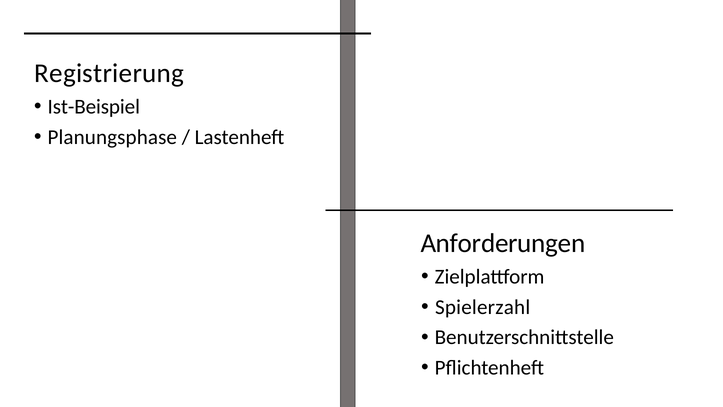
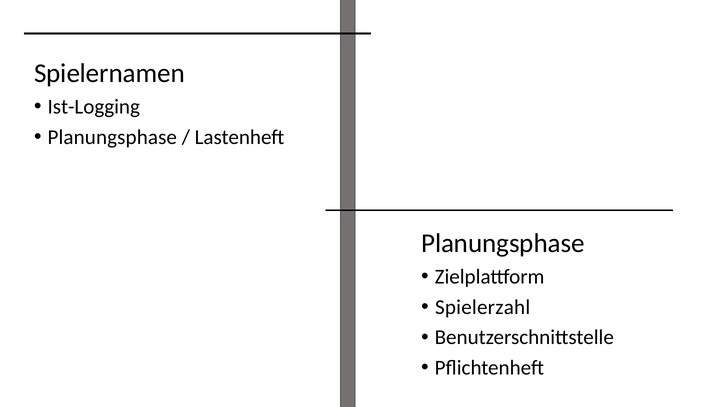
Registrierung: Registrierung -> Spielernamen
Ist-Beispiel: Ist-Beispiel -> Ist-Logging
Anforderungen at (503, 243): Anforderungen -> Planungsphase
